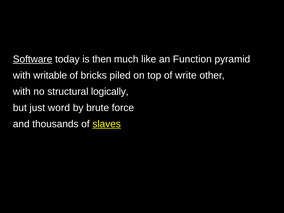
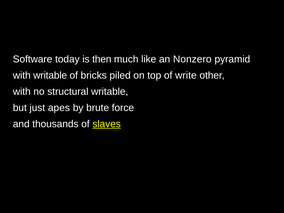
Software underline: present -> none
Function: Function -> Nonzero
structural logically: logically -> writable
word: word -> apes
